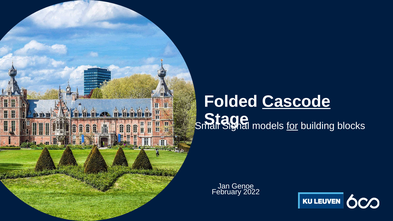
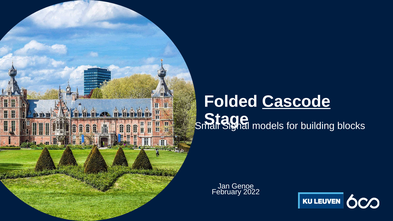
for underline: present -> none
